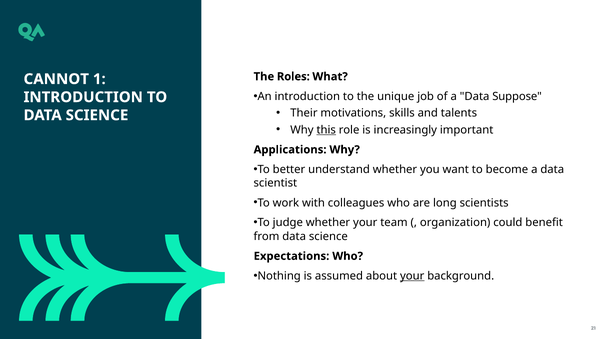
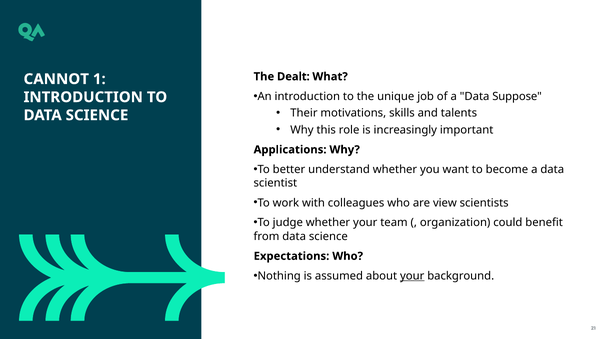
Roles: Roles -> Dealt
this underline: present -> none
long: long -> view
